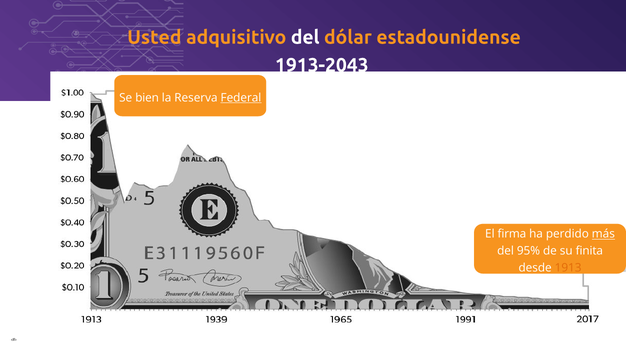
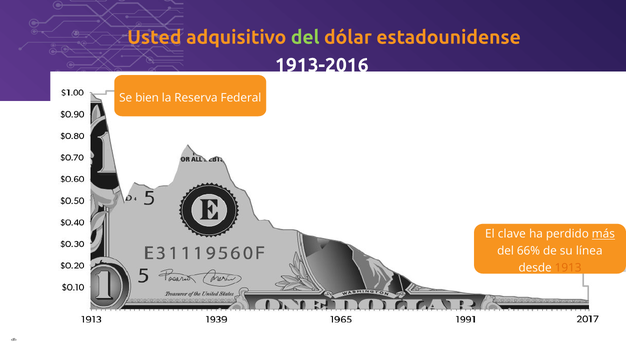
del at (305, 37) colour: white -> light green
1913-2043: 1913-2043 -> 1913-2016
Federal underline: present -> none
firma: firma -> clave
95%: 95% -> 66%
finita: finita -> línea
